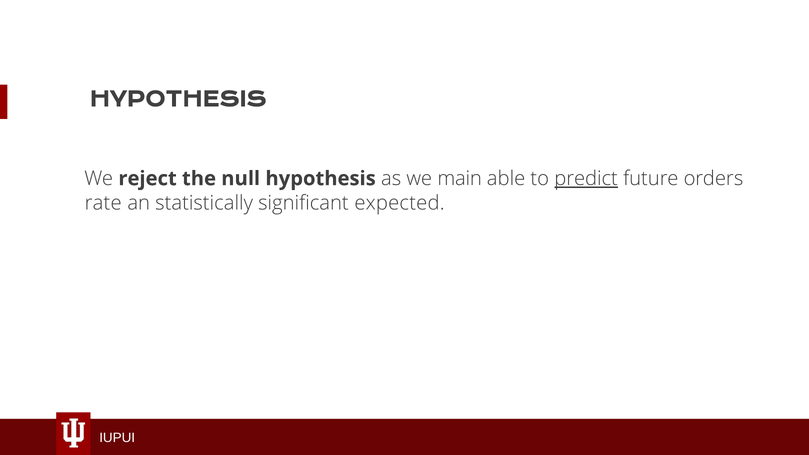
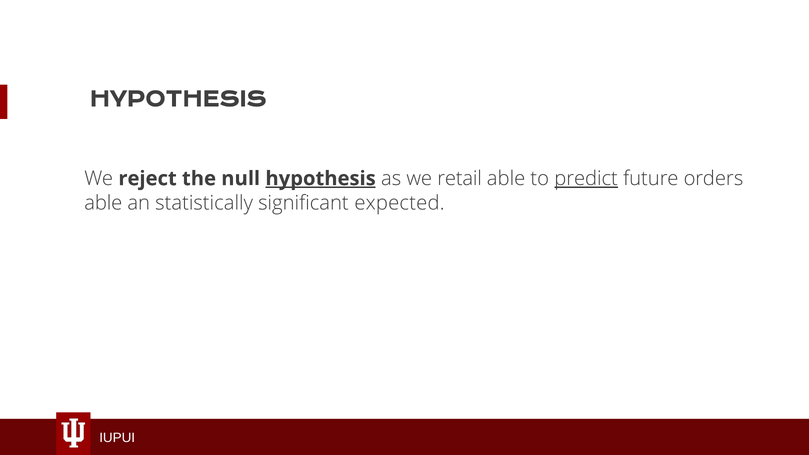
hypothesis at (321, 179) underline: none -> present
main: main -> retail
rate at (103, 203): rate -> able
